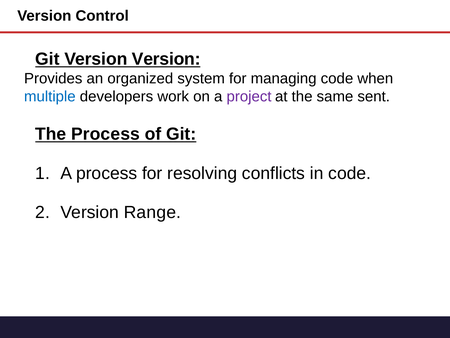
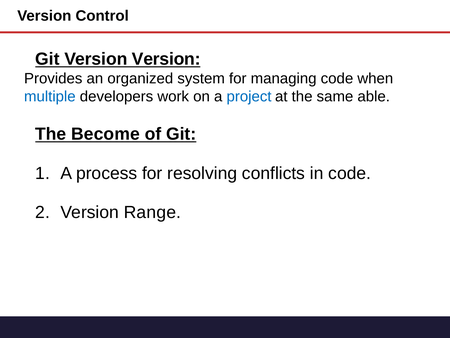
project colour: purple -> blue
sent: sent -> able
The Process: Process -> Become
